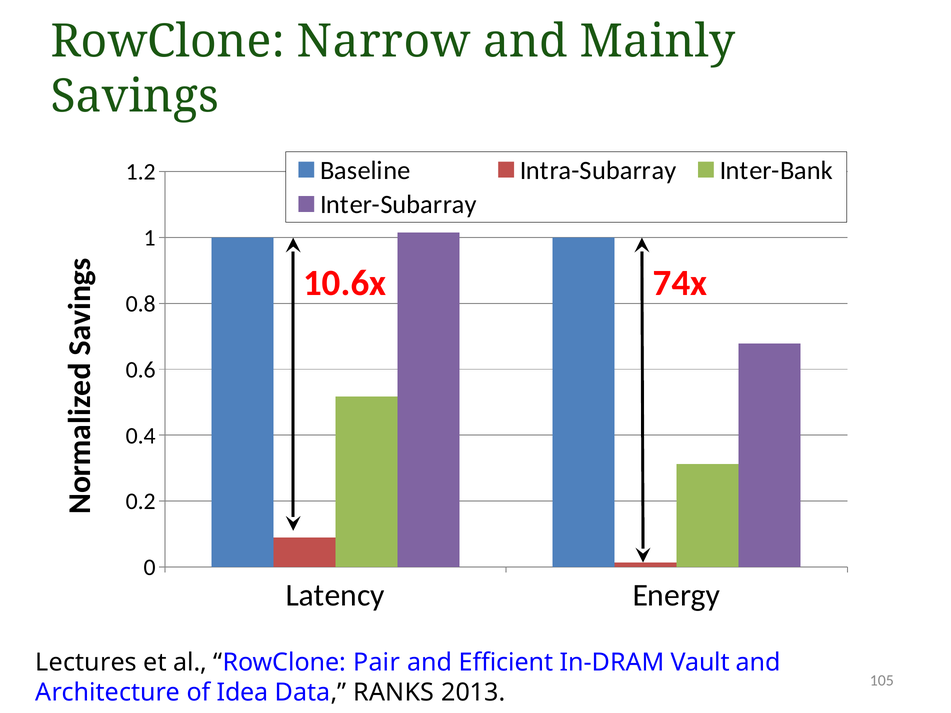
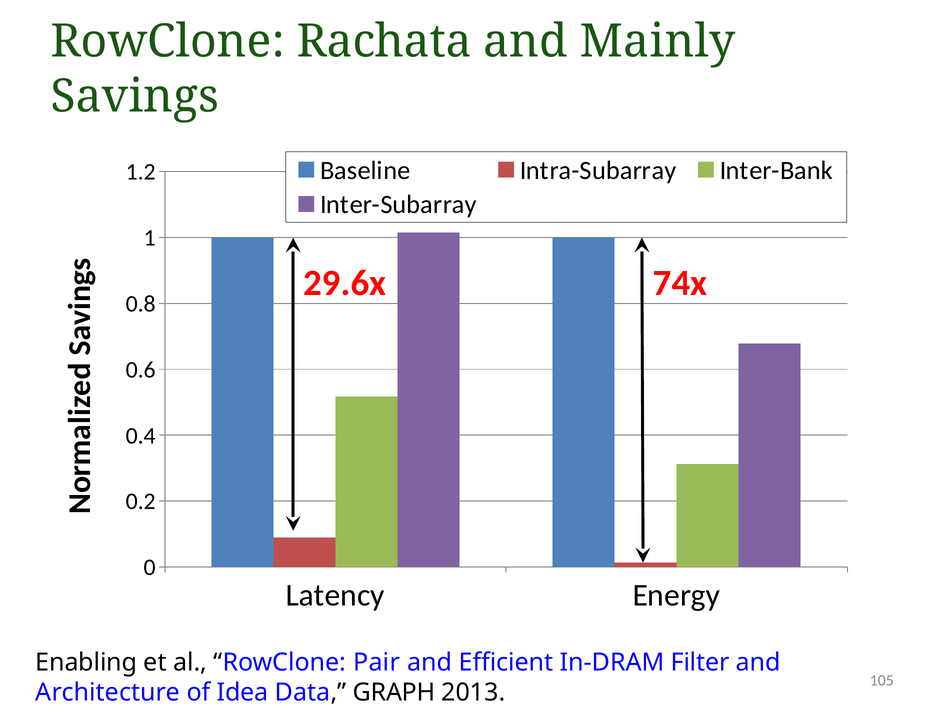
Narrow: Narrow -> Rachata
10.6x: 10.6x -> 29.6x
Lectures: Lectures -> Enabling
Vault: Vault -> Filter
RANKS: RANKS -> GRAPH
